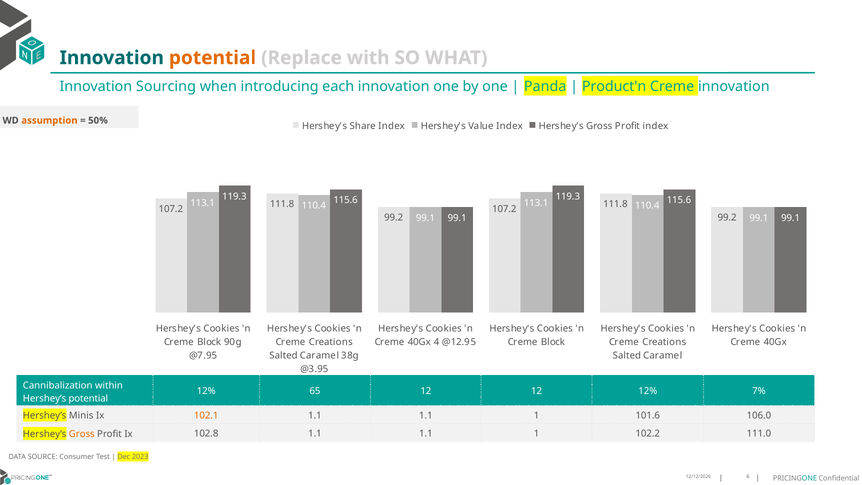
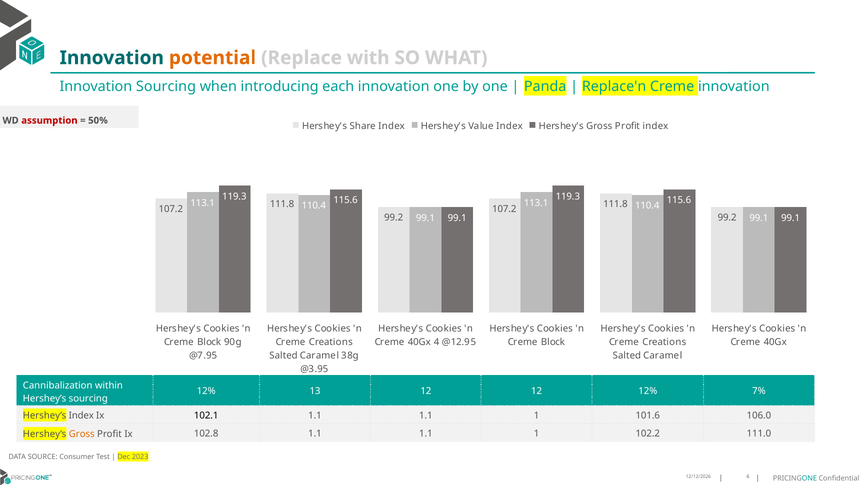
Product'n: Product'n -> Replace'n
assumption colour: orange -> red
65: 65 -> 13
Hershey’s potential: potential -> sourcing
Hershey’s Minis: Minis -> Index
102.1 colour: orange -> black
